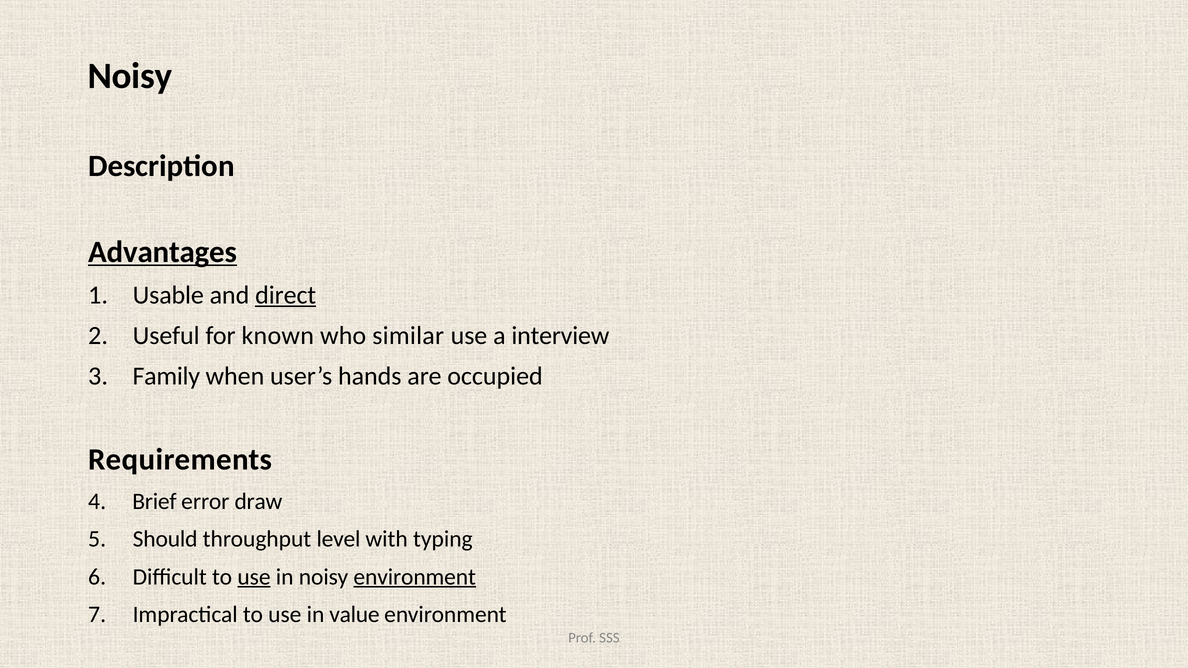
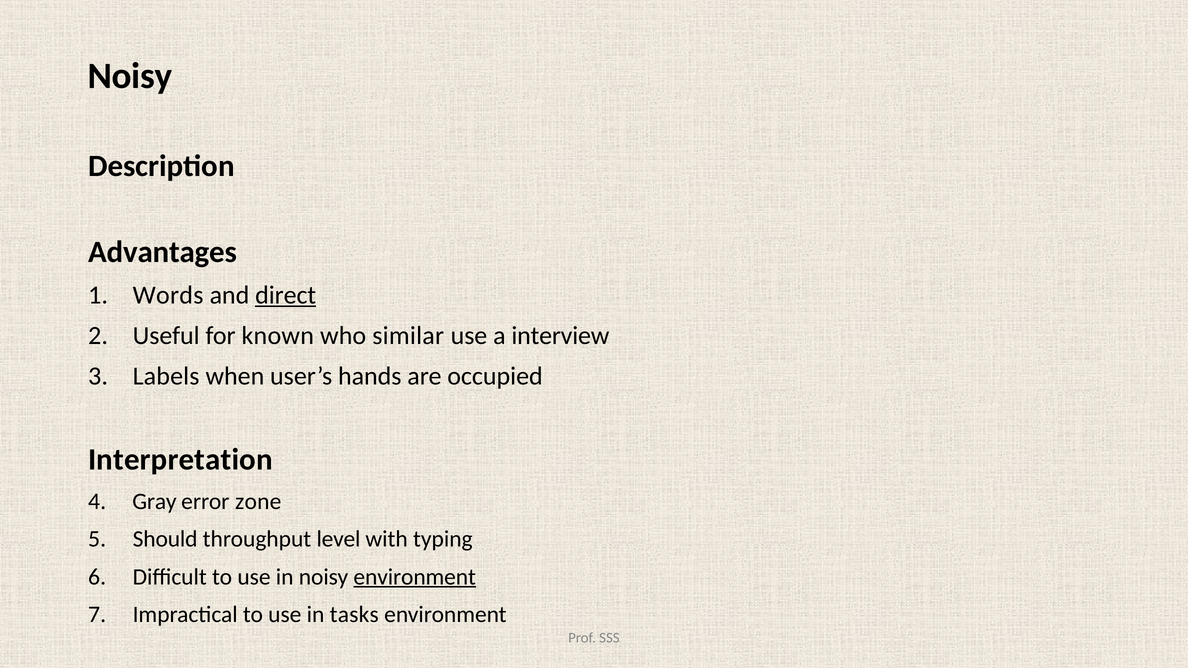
Advantages underline: present -> none
Usable: Usable -> Words
Family: Family -> Labels
Requirements: Requirements -> Interpretation
Brief: Brief -> Gray
draw: draw -> zone
use at (254, 577) underline: present -> none
value: value -> tasks
